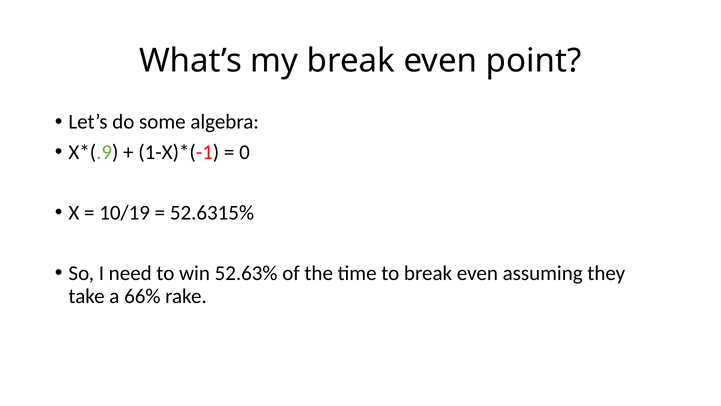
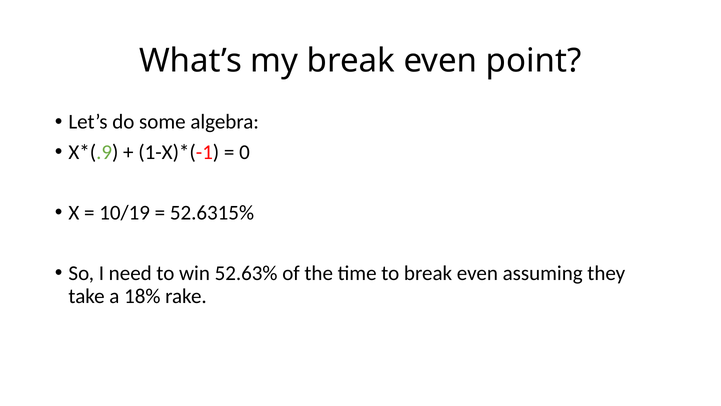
66%: 66% -> 18%
